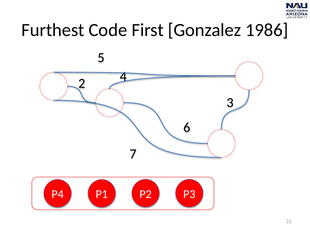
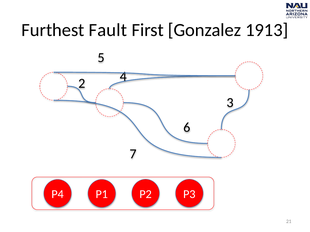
Code: Code -> Fault
1986: 1986 -> 1913
